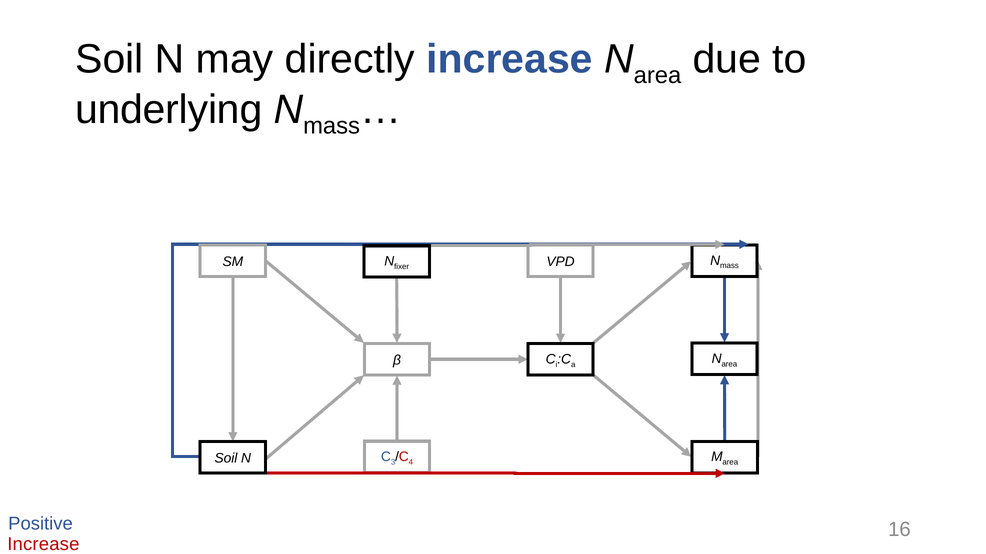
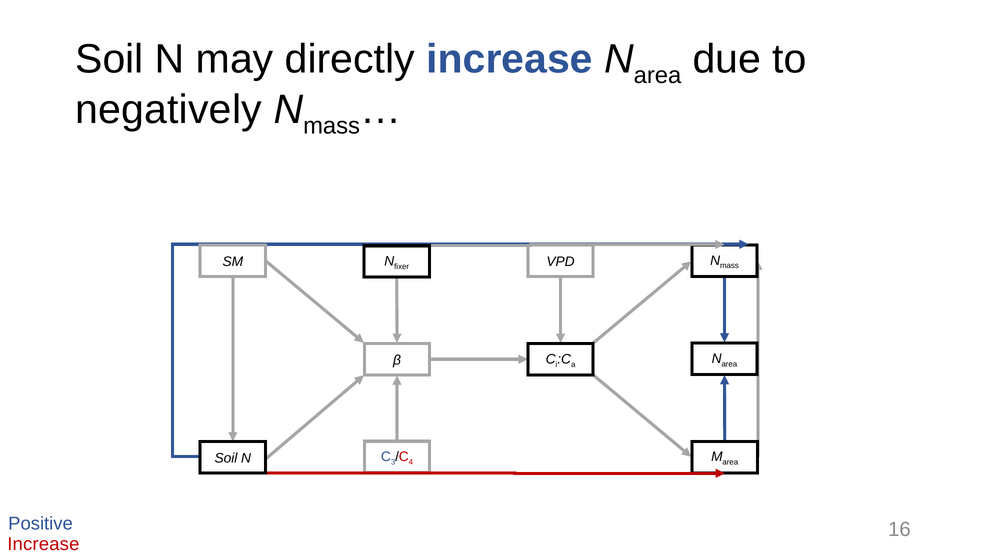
underlying: underlying -> negatively
